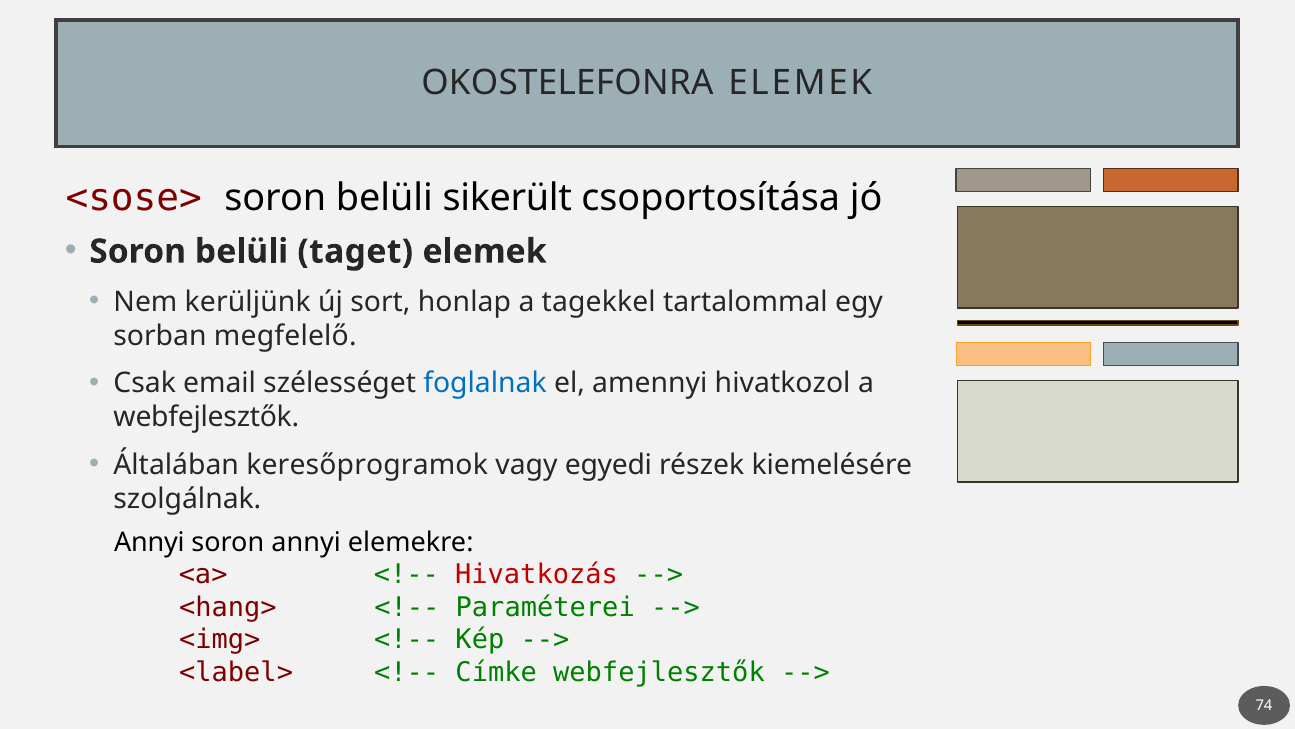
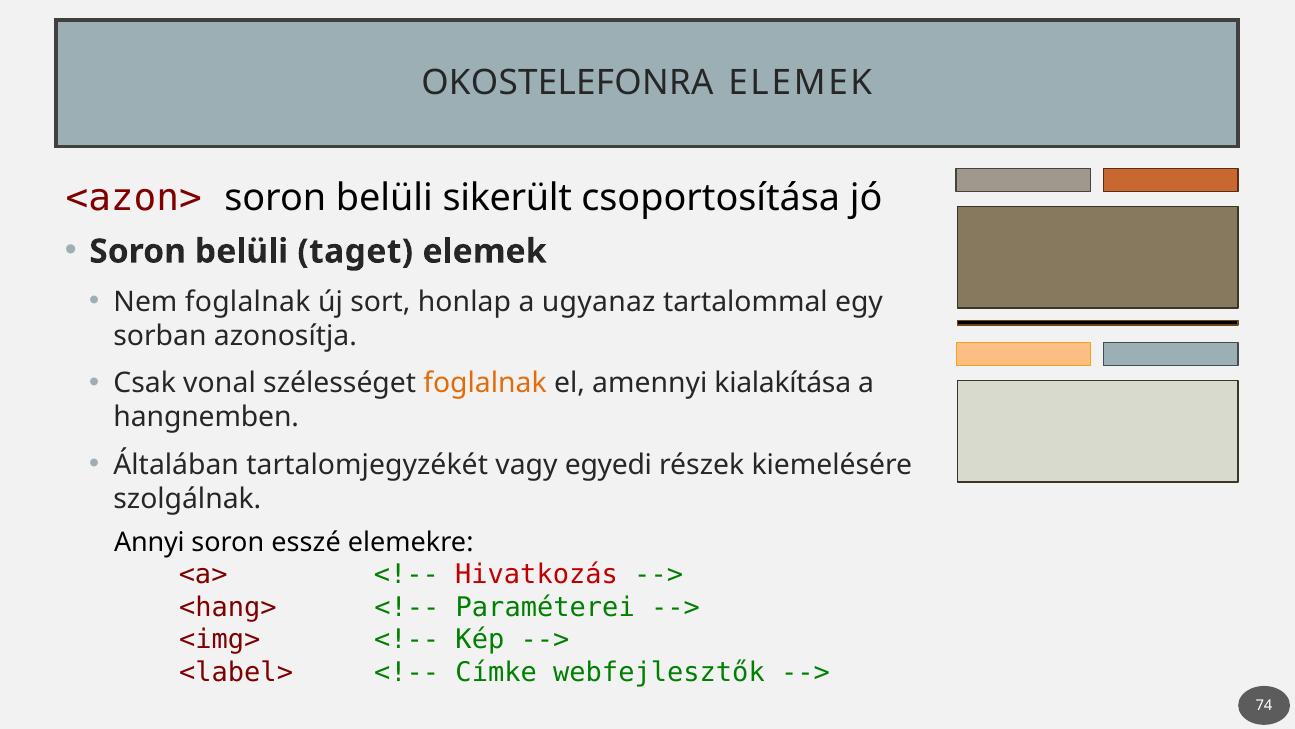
<sose>: <sose> -> <azon>
Nem kerüljünk: kerüljünk -> foglalnak
tagekkel: tagekkel -> ugyanaz
megfelelő: megfelelő -> azonosítja
email: email -> vonal
foglalnak at (485, 383) colour: blue -> orange
hivatkozol: hivatkozol -> kialakítása
webfejlesztők at (206, 417): webfejlesztők -> hangnemben
keresőprogramok: keresőprogramok -> tartalomjegyzékét
soron annyi: annyi -> esszé
